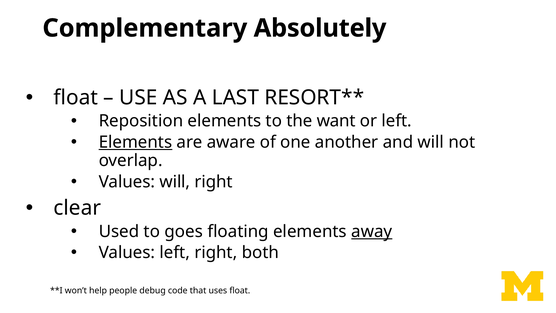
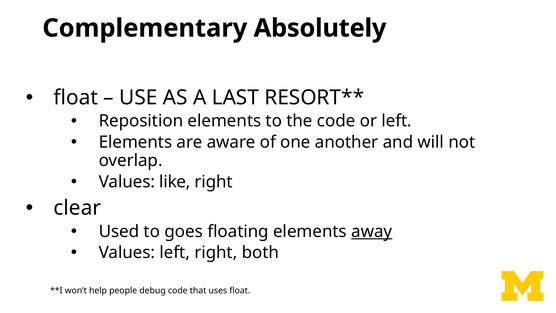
the want: want -> code
Elements at (135, 142) underline: present -> none
Values will: will -> like
